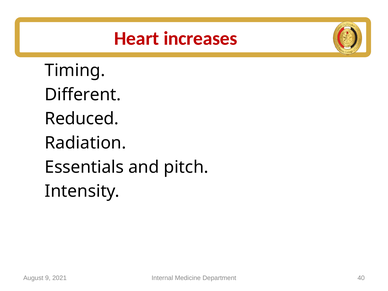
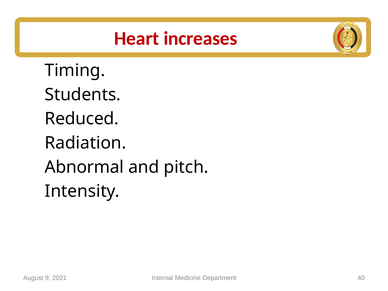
Different: Different -> Students
Essentials: Essentials -> Abnormal
